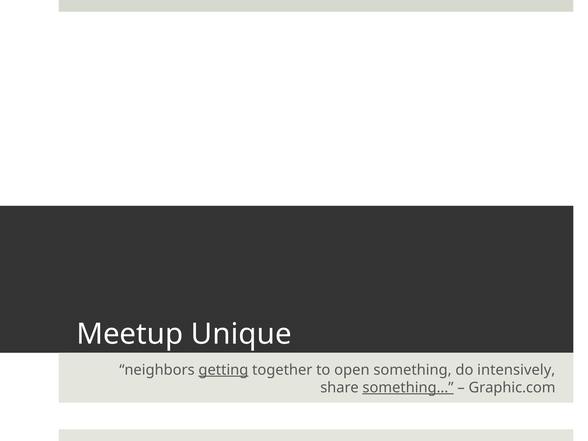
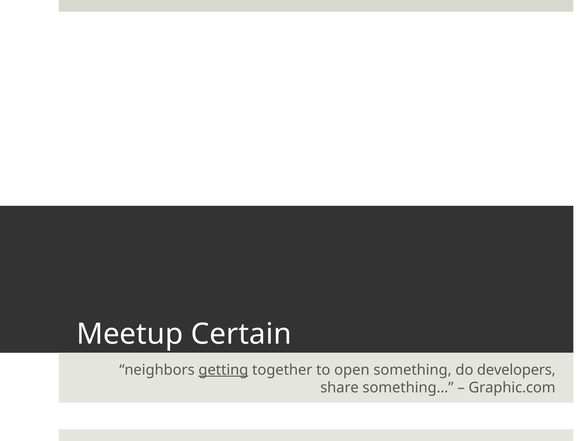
Unique: Unique -> Certain
intensively: intensively -> developers
something… underline: present -> none
